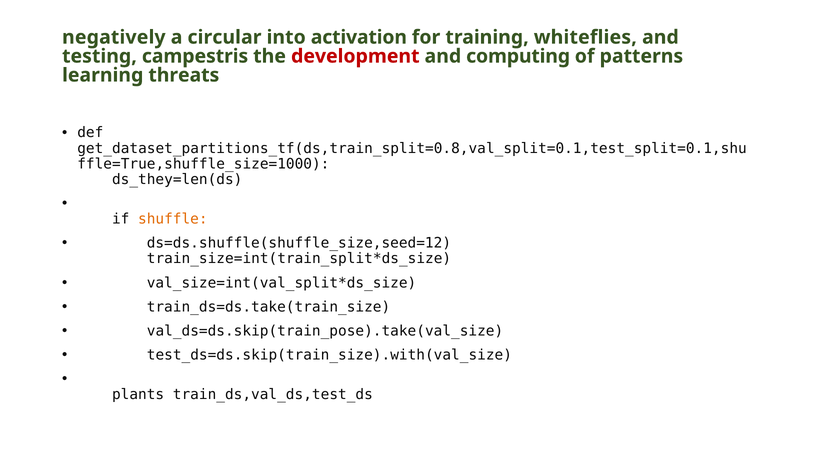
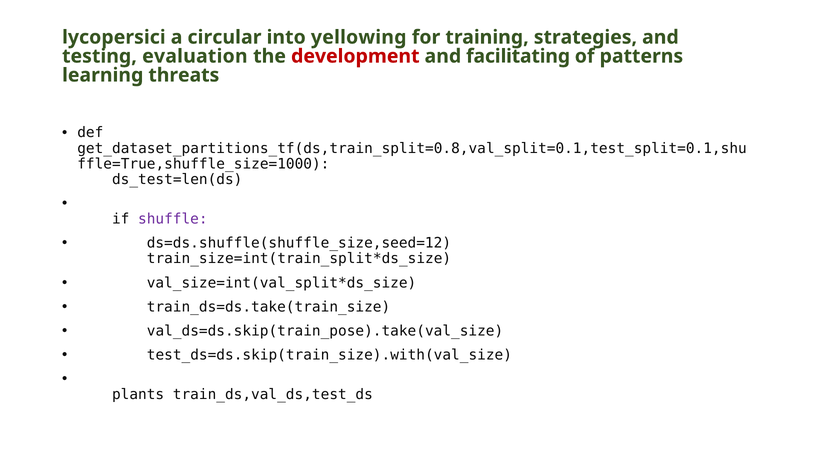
negatively: negatively -> lycopersici
activation: activation -> yellowing
whiteflies: whiteflies -> strategies
campestris: campestris -> evaluation
computing: computing -> facilitating
ds_they=len(ds: ds_they=len(ds -> ds_test=len(ds
shuffle colour: orange -> purple
